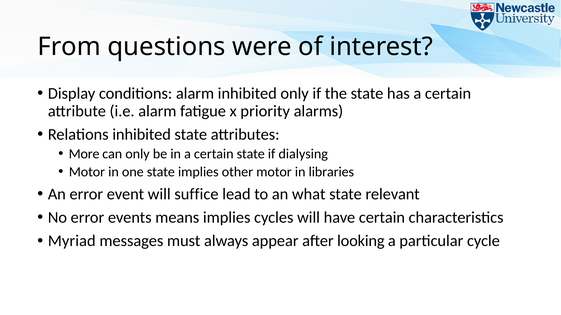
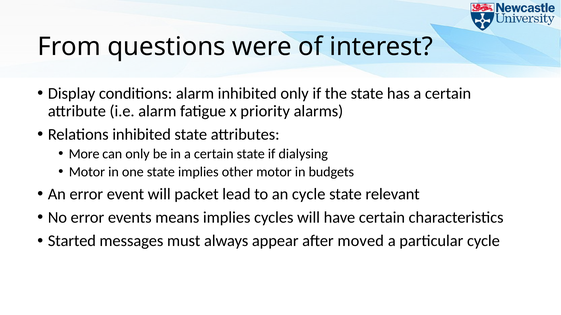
libraries: libraries -> budgets
suffice: suffice -> packet
an what: what -> cycle
Myriad: Myriad -> Started
looking: looking -> moved
